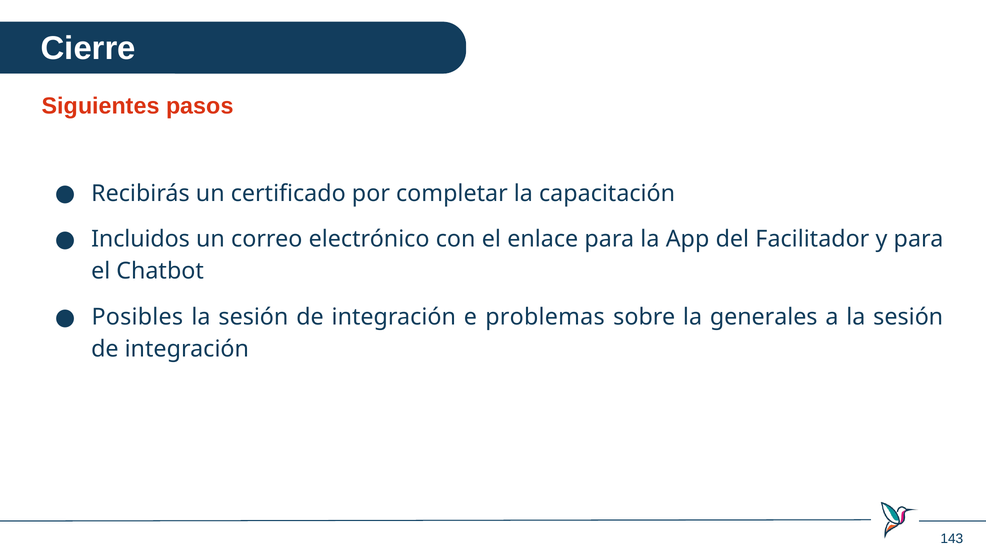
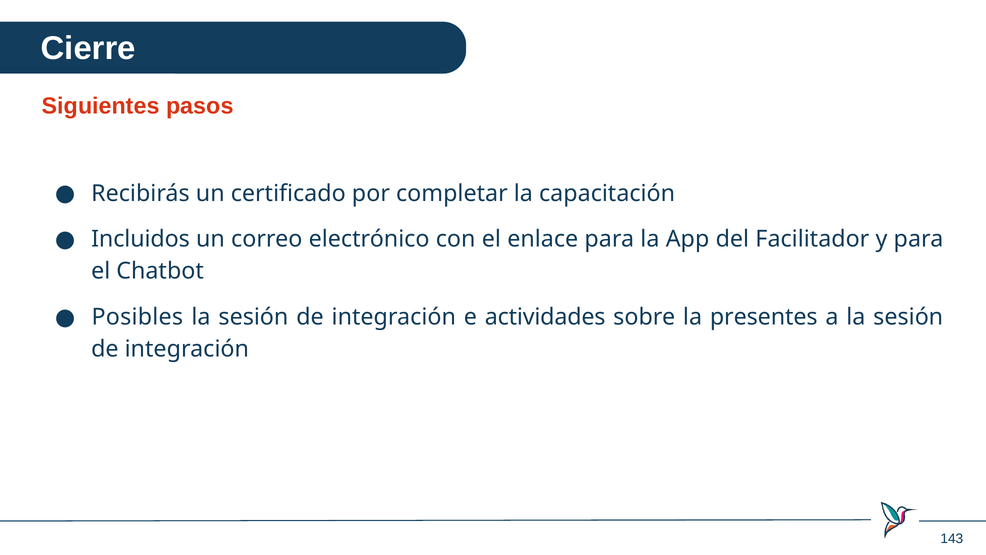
problemas: problemas -> actividades
generales: generales -> presentes
